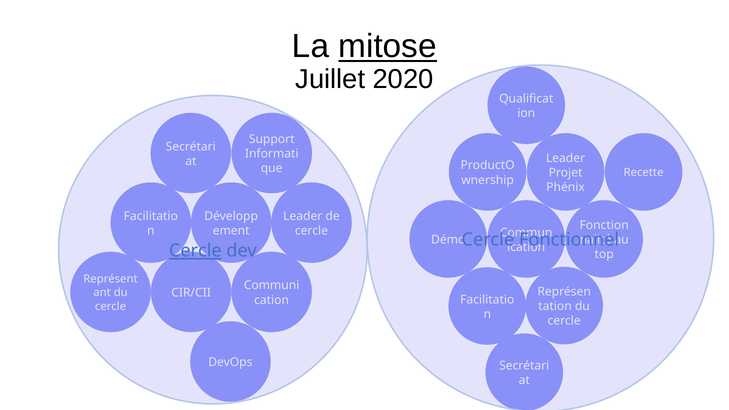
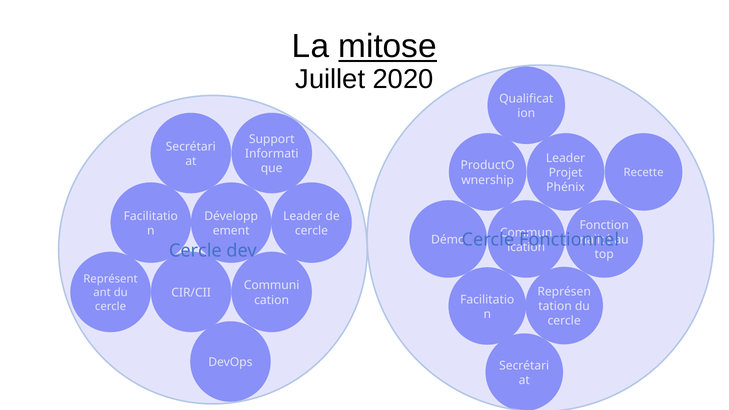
Cercle at (195, 251) underline: present -> none
